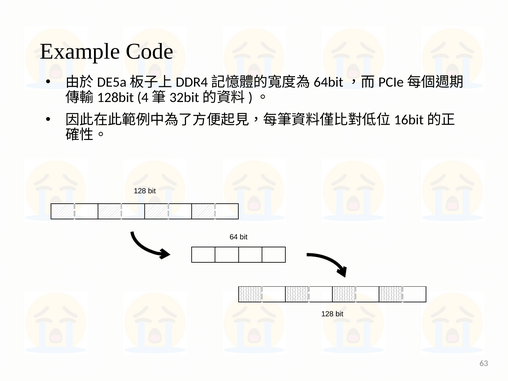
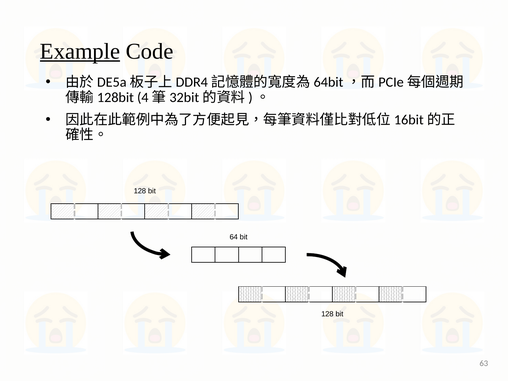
Example underline: none -> present
